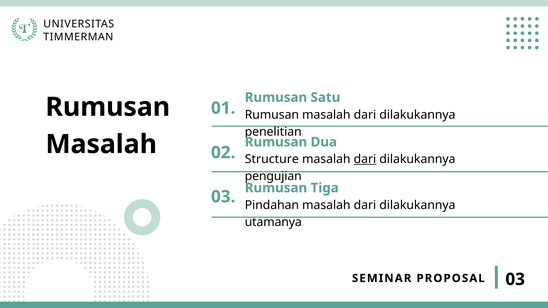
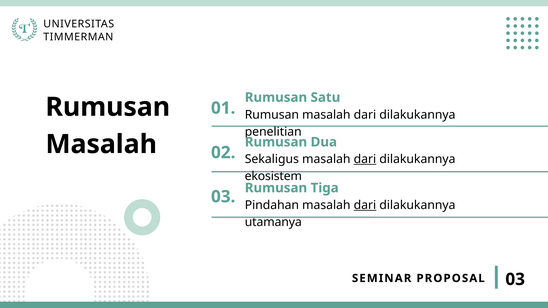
Structure: Structure -> Sekaligus
pengujian: pengujian -> ekosistem
dari at (365, 205) underline: none -> present
